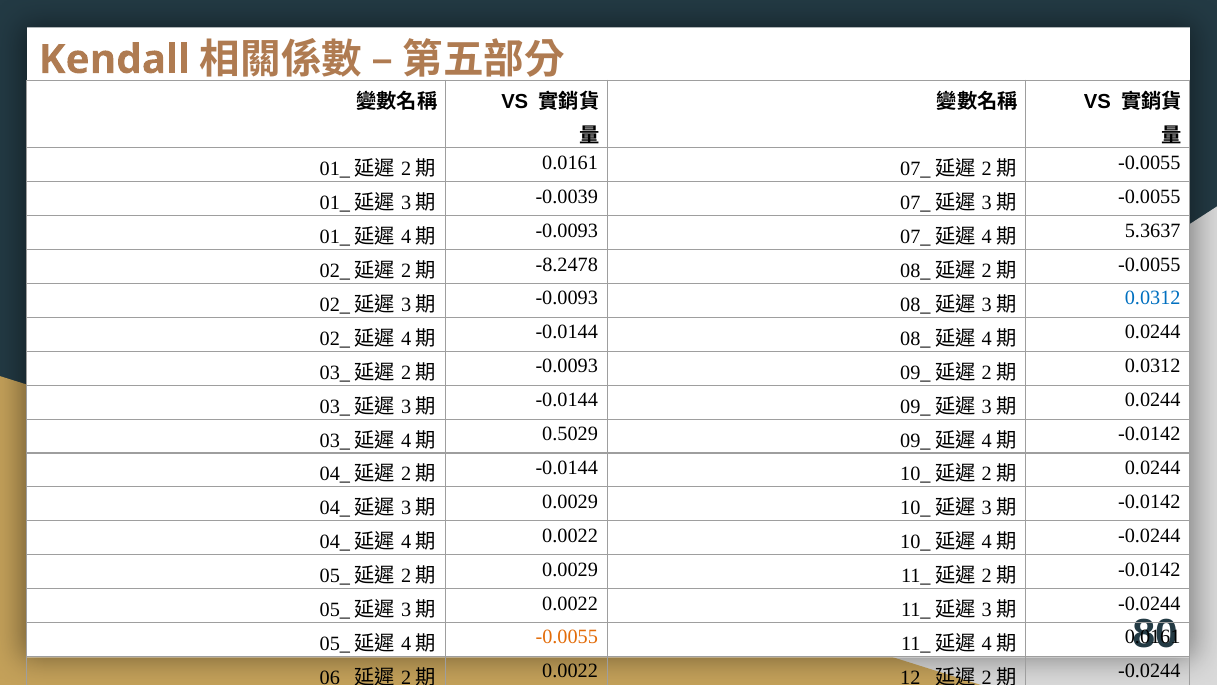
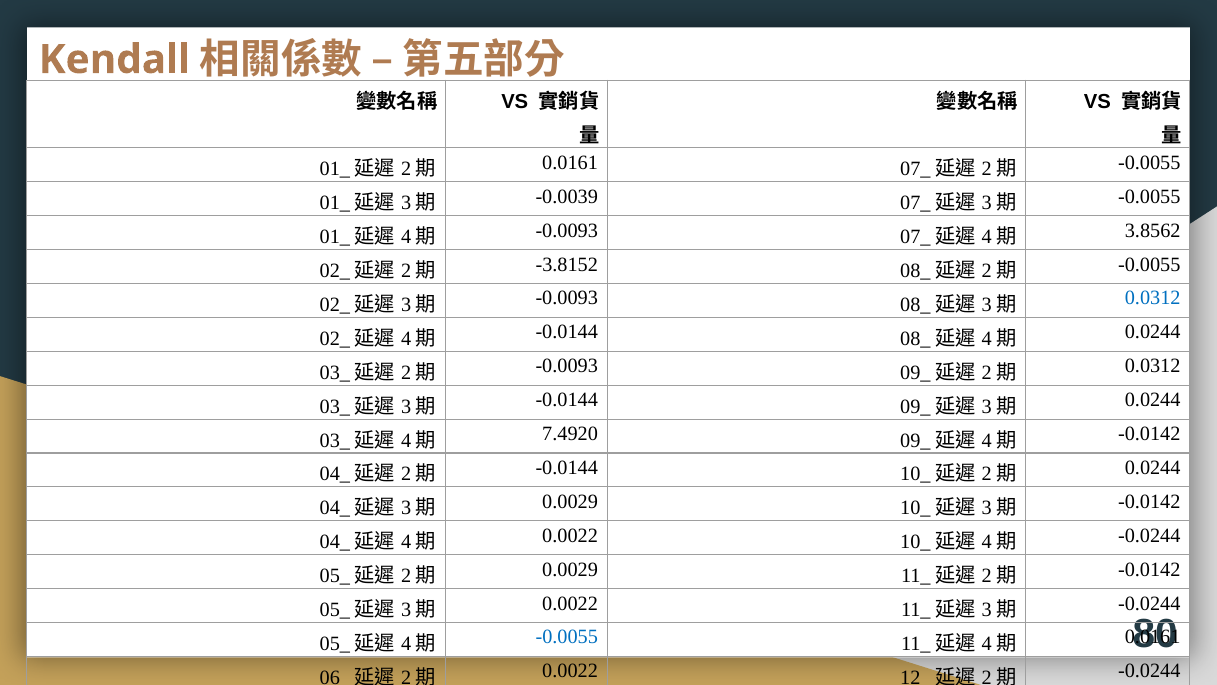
5.3637: 5.3637 -> 3.8562
-8.2478: -8.2478 -> -3.8152
0.5029: 0.5029 -> 7.4920
-0.0055 at (567, 637) colour: orange -> blue
